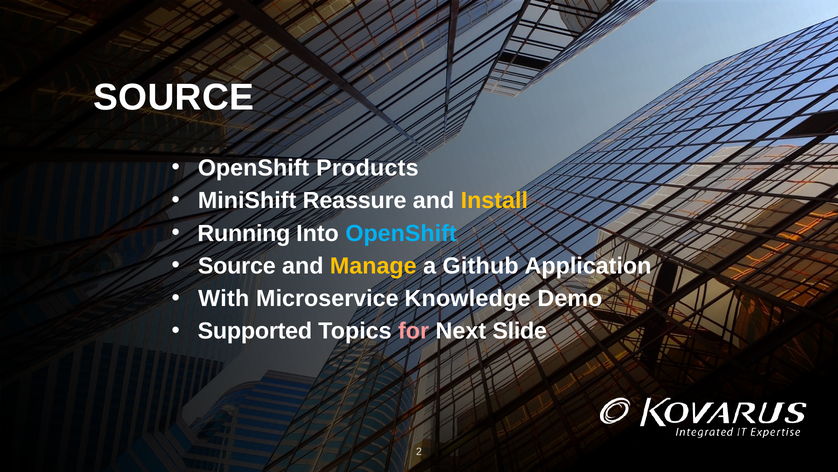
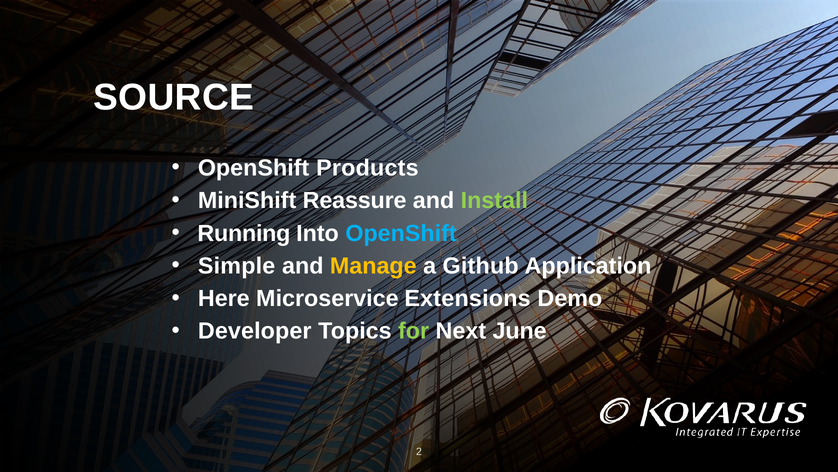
Install colour: yellow -> light green
Source at (237, 266): Source -> Simple
With: With -> Here
Knowledge: Knowledge -> Extensions
Supported: Supported -> Developer
for colour: pink -> light green
Slide: Slide -> June
